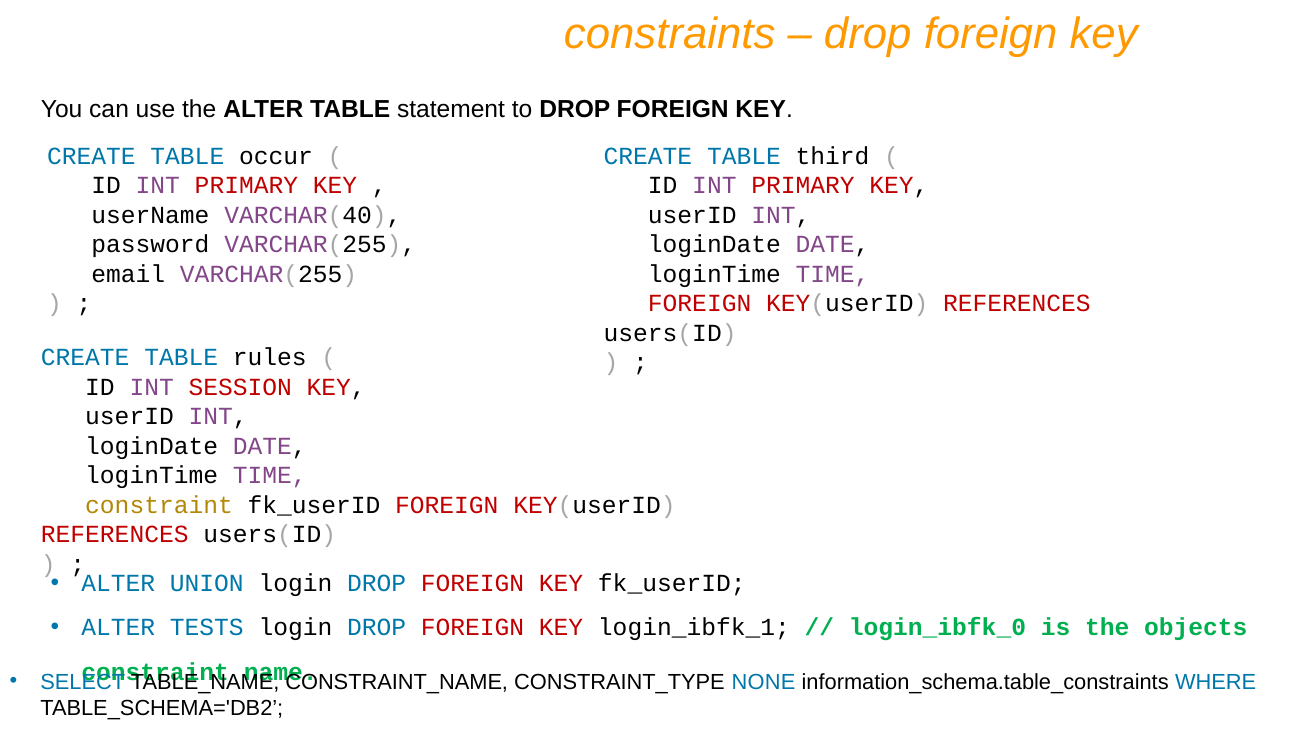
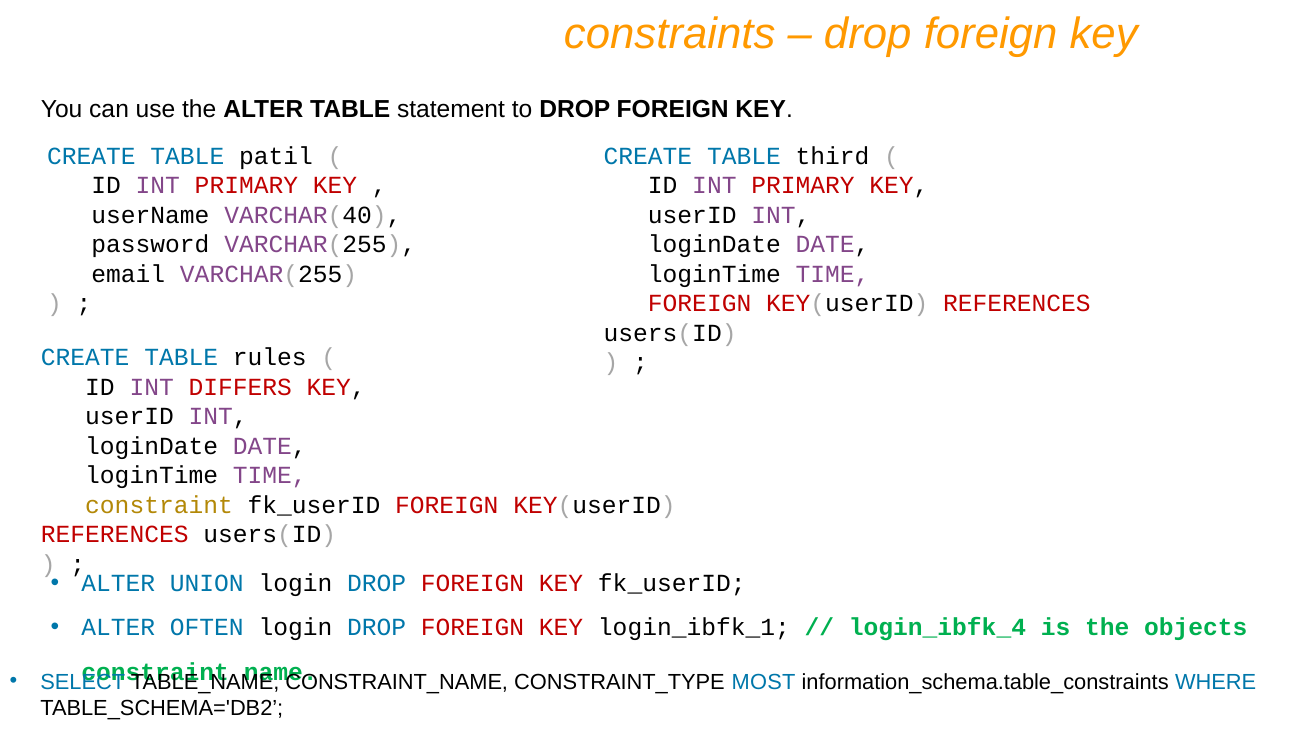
occur: occur -> patil
SESSION: SESSION -> DIFFERS
TESTS: TESTS -> OFTEN
login_ibfk_0: login_ibfk_0 -> login_ibfk_4
NONE: NONE -> MOST
